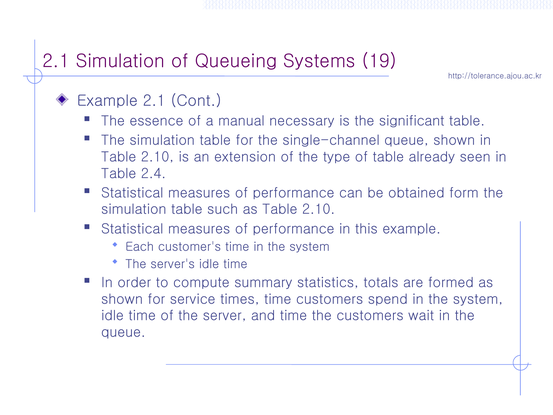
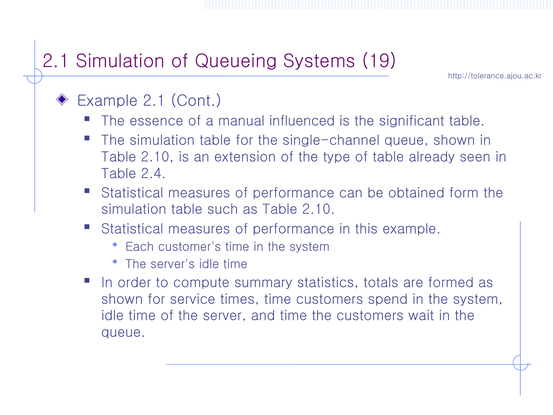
necessary: necessary -> influenced
